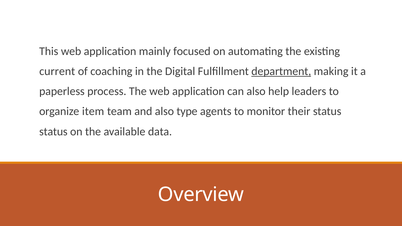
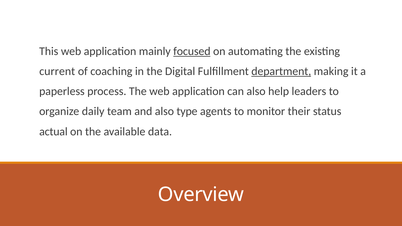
focused underline: none -> present
item: item -> daily
status at (53, 132): status -> actual
